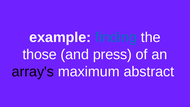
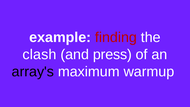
finding colour: blue -> red
those: those -> clash
abstract: abstract -> warmup
